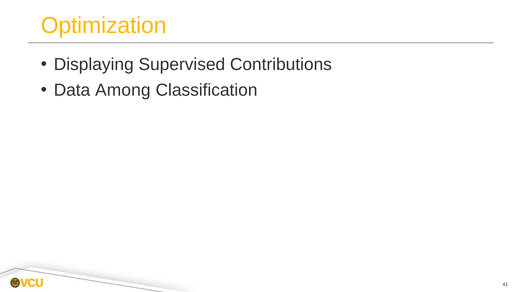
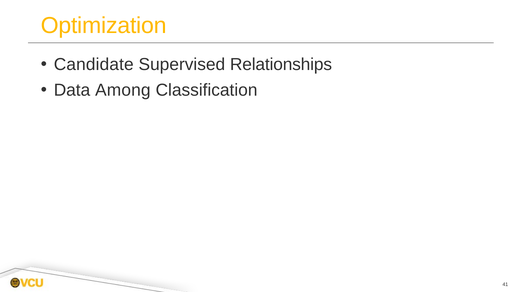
Displaying: Displaying -> Candidate
Contributions: Contributions -> Relationships
